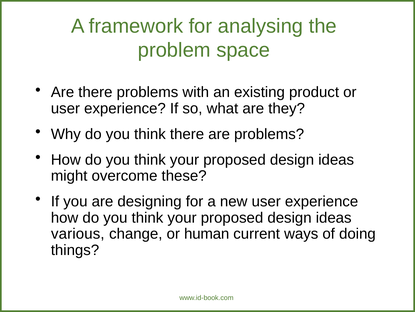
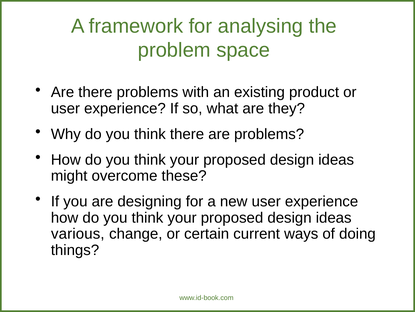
human: human -> certain
